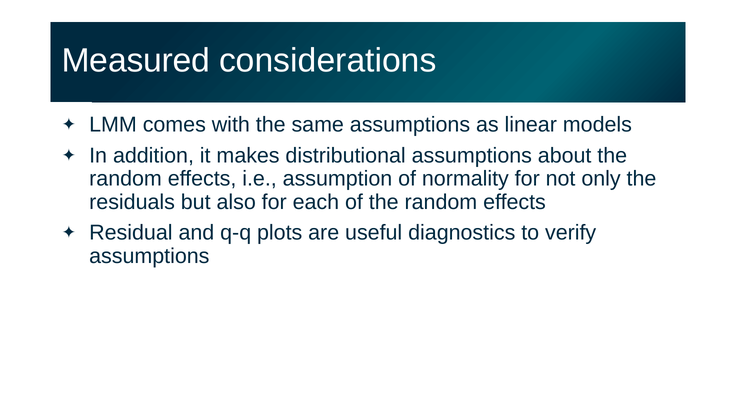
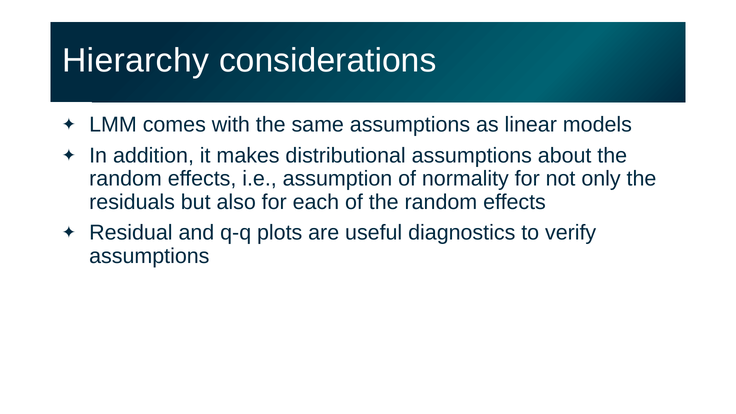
Measured: Measured -> Hierarchy
